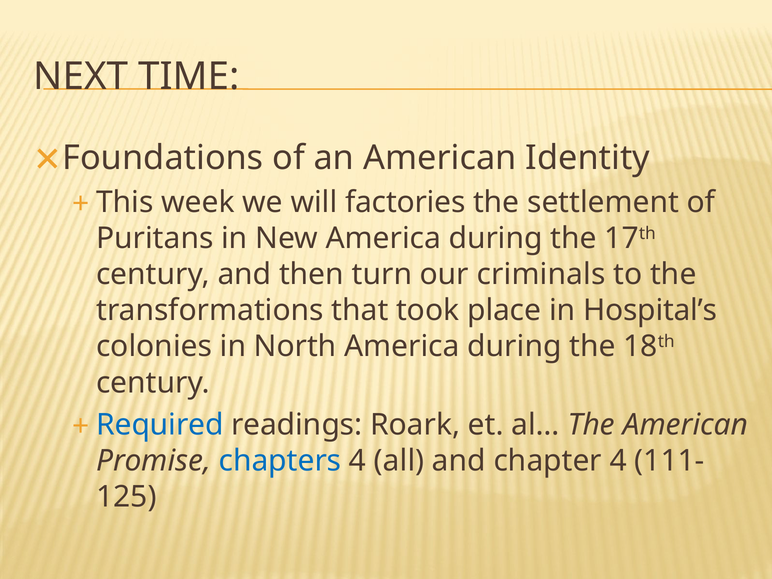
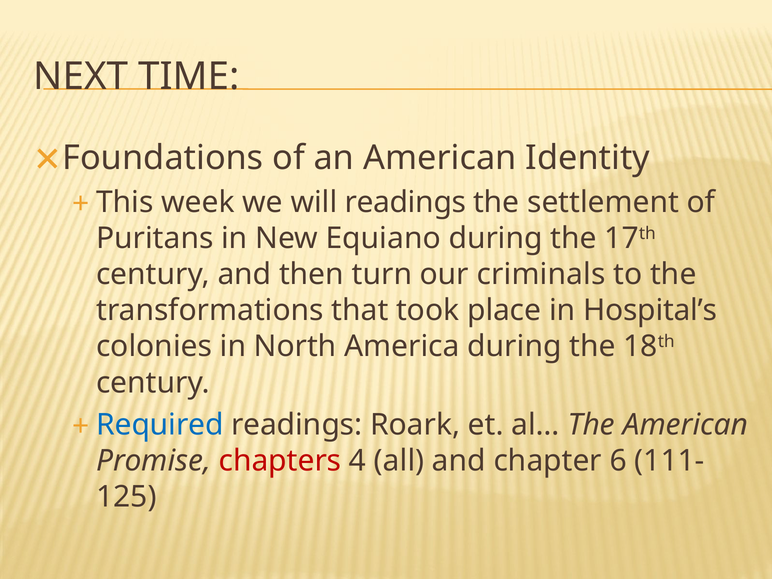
will factories: factories -> readings
New America: America -> Equiano
chapters colour: blue -> red
chapter 4: 4 -> 6
